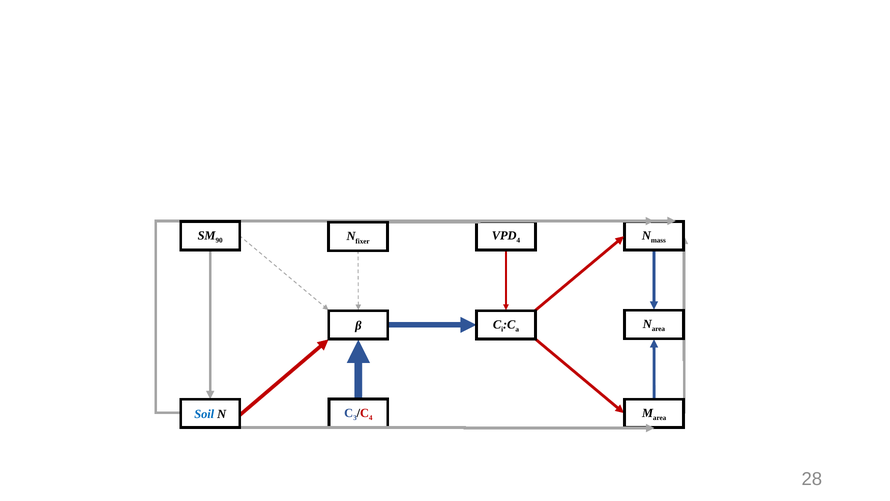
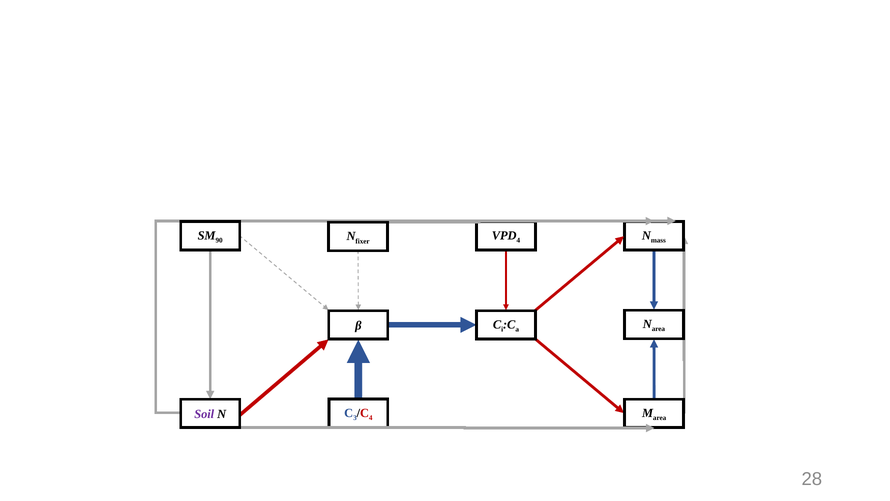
Soil colour: blue -> purple
